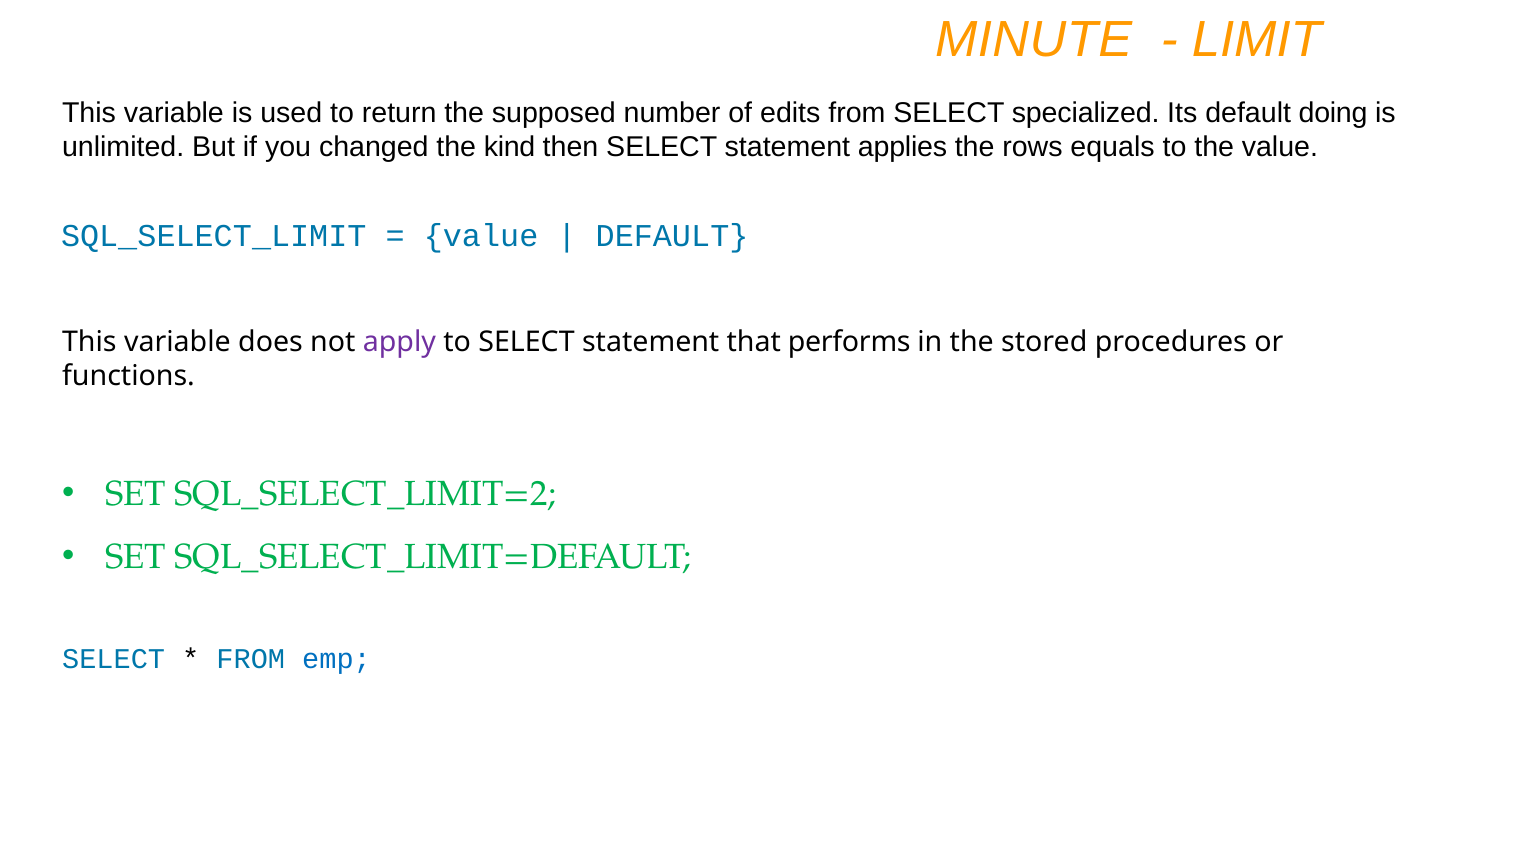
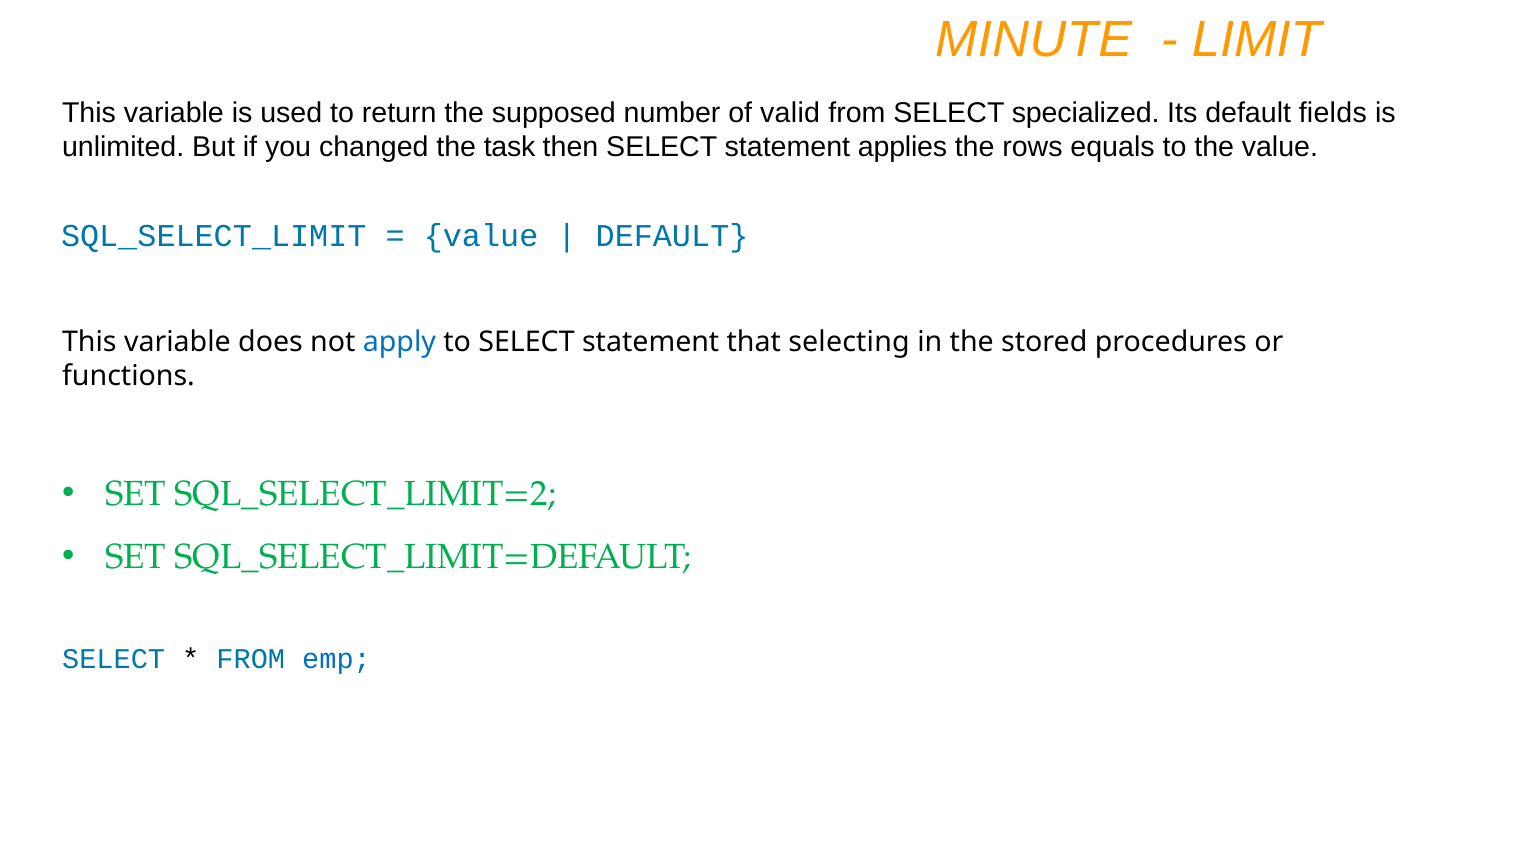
edits: edits -> valid
doing: doing -> fields
kind: kind -> task
apply colour: purple -> blue
performs: performs -> selecting
